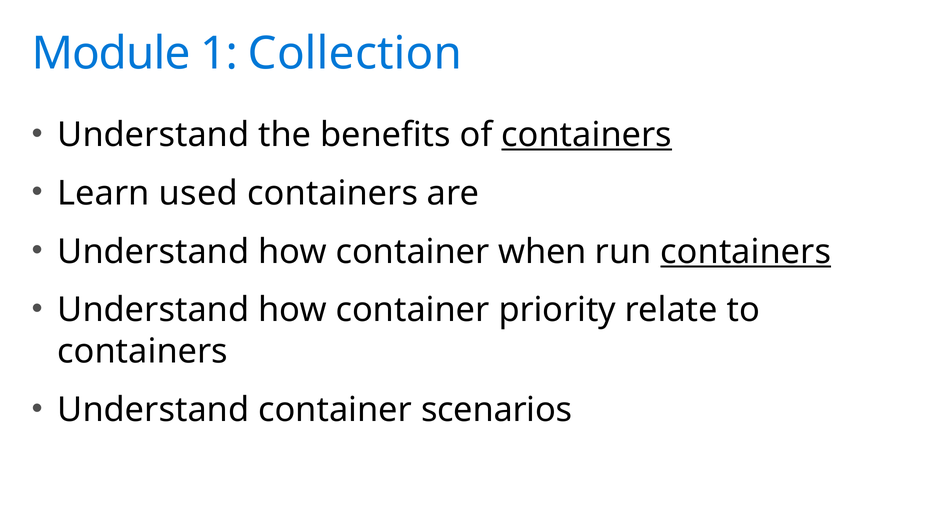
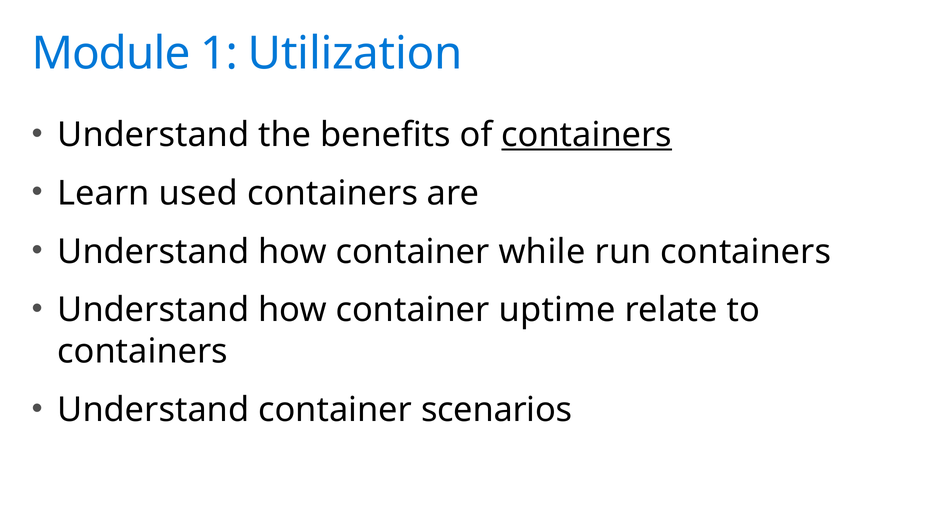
Collection: Collection -> Utilization
when: when -> while
containers at (746, 252) underline: present -> none
priority: priority -> uptime
